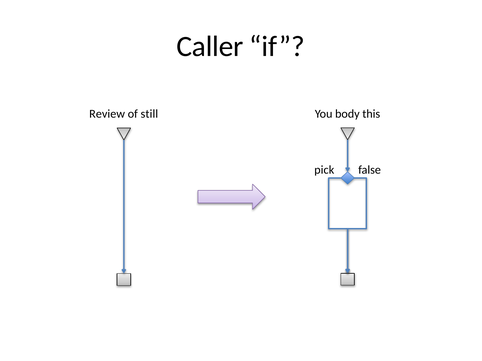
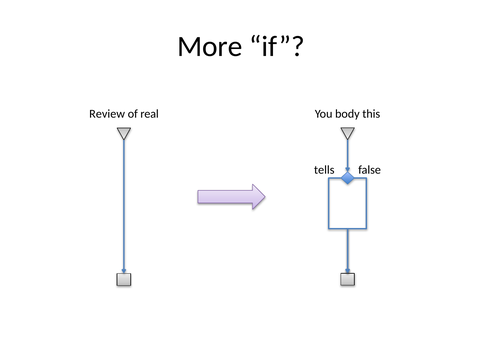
Caller: Caller -> More
still: still -> real
pick: pick -> tells
